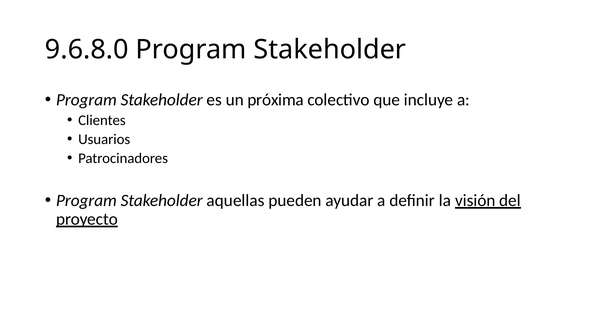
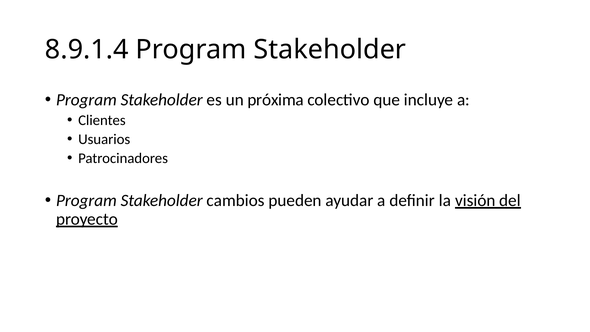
9.6.8.0: 9.6.8.0 -> 8.9.1.4
aquellas: aquellas -> cambios
